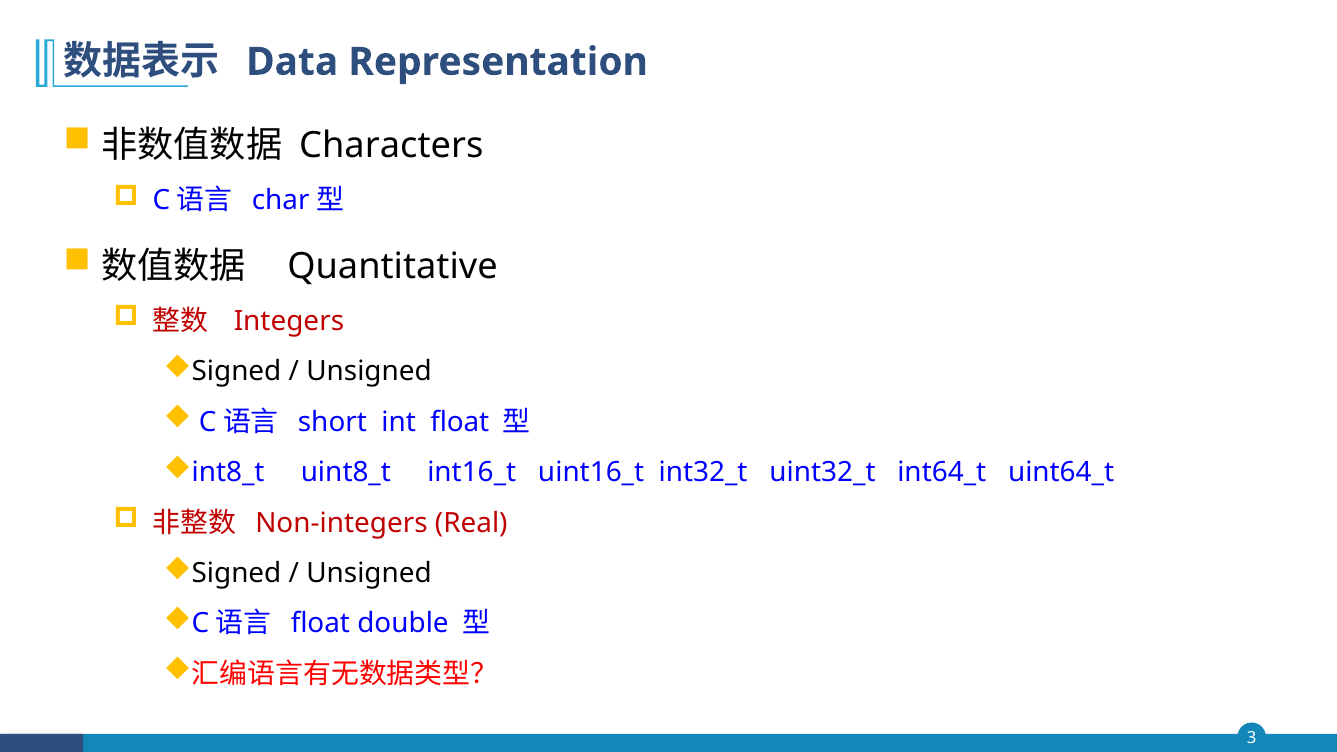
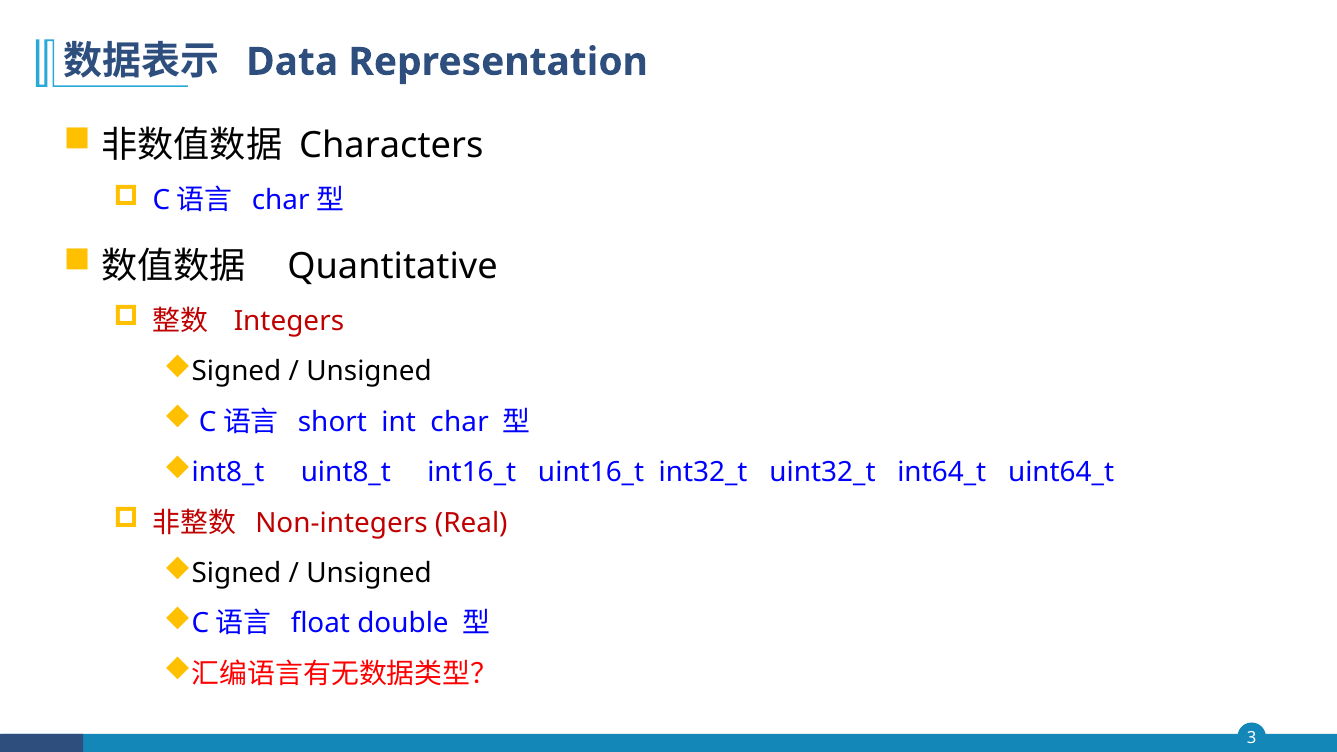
int float: float -> char
